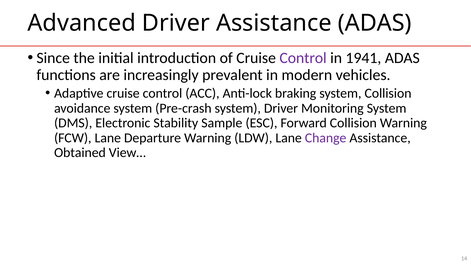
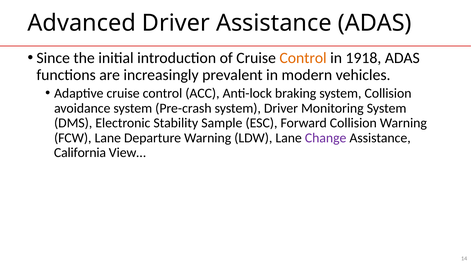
Control at (303, 58) colour: purple -> orange
1941: 1941 -> 1918
Obtained: Obtained -> California
